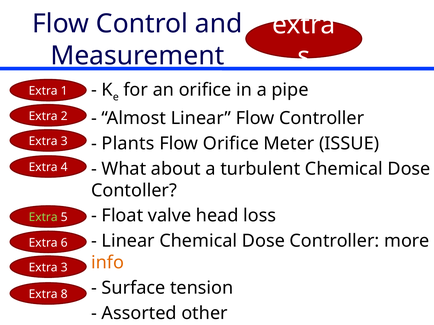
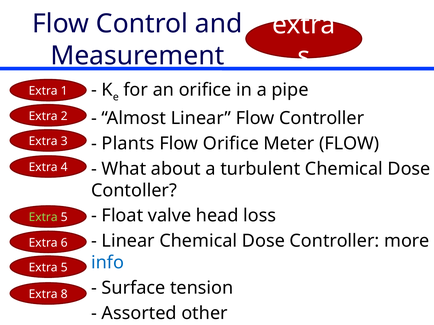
Meter ISSUE: ISSUE -> FLOW
info colour: orange -> blue
3 at (64, 268): 3 -> 5
